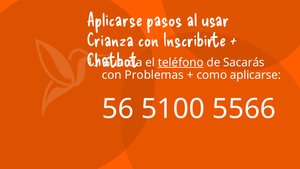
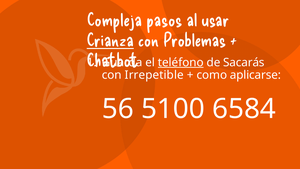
Aplicarse at (115, 20): Aplicarse -> Compleja
Crianza underline: none -> present
Inscribirte: Inscribirte -> Problemas
Problemas: Problemas -> Irrepetible
5566: 5566 -> 6584
